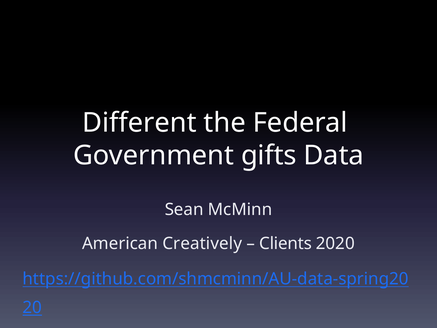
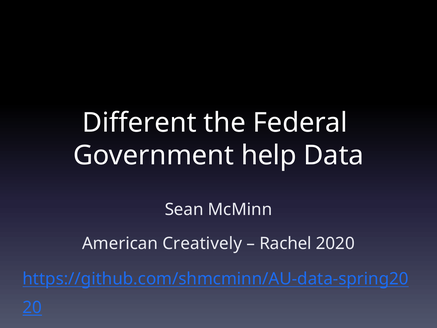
gifts: gifts -> help
Clients: Clients -> Rachel
